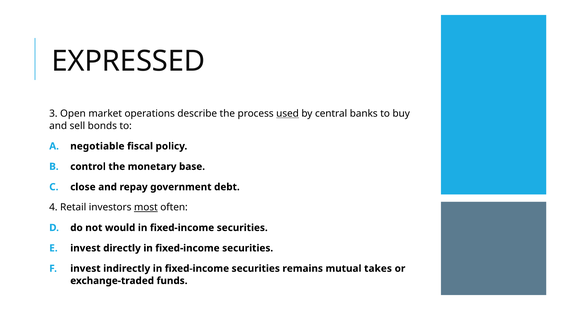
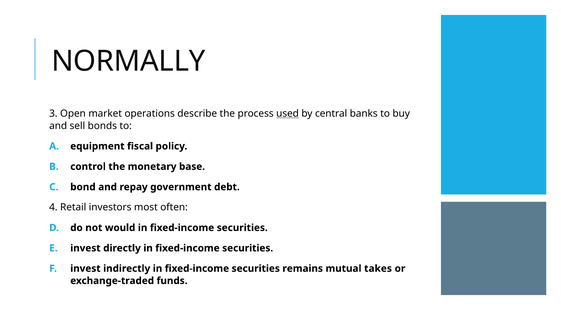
EXPRESSED: EXPRESSED -> NORMALLY
negotiable: negotiable -> equipment
close: close -> bond
most underline: present -> none
